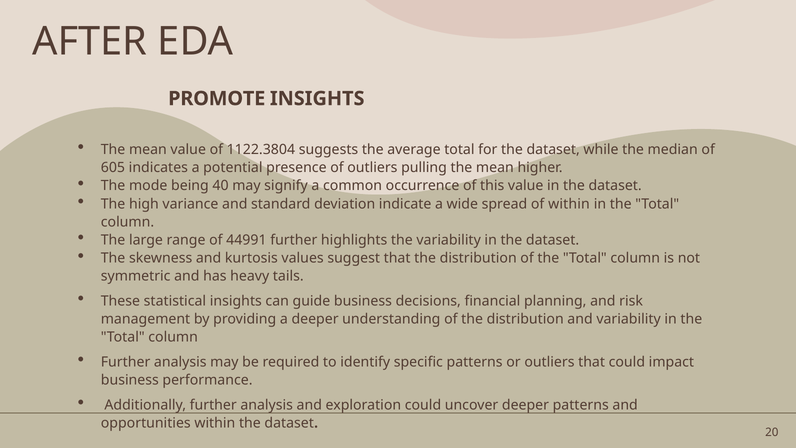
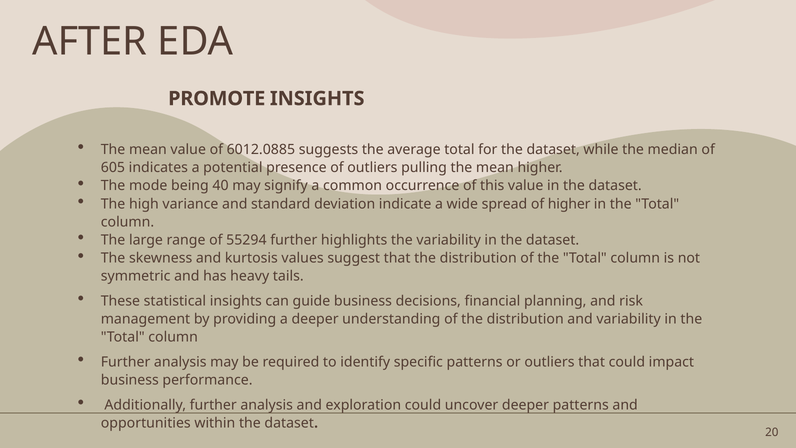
1122.3804: 1122.3804 -> 6012.0885
of within: within -> higher
44991: 44991 -> 55294
